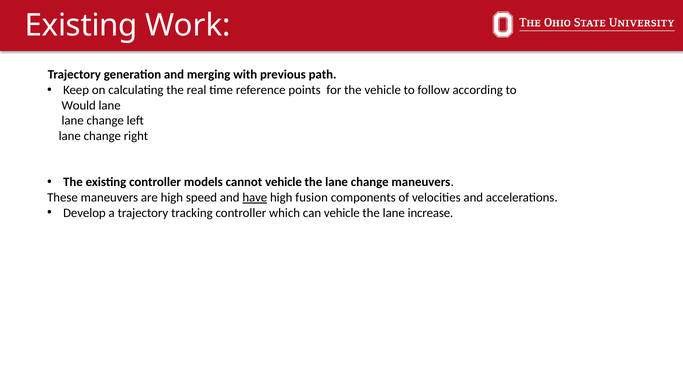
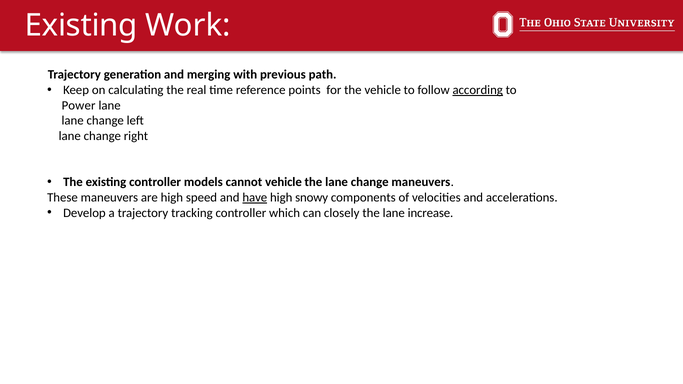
according underline: none -> present
Would: Would -> Power
fusion: fusion -> snowy
can vehicle: vehicle -> closely
